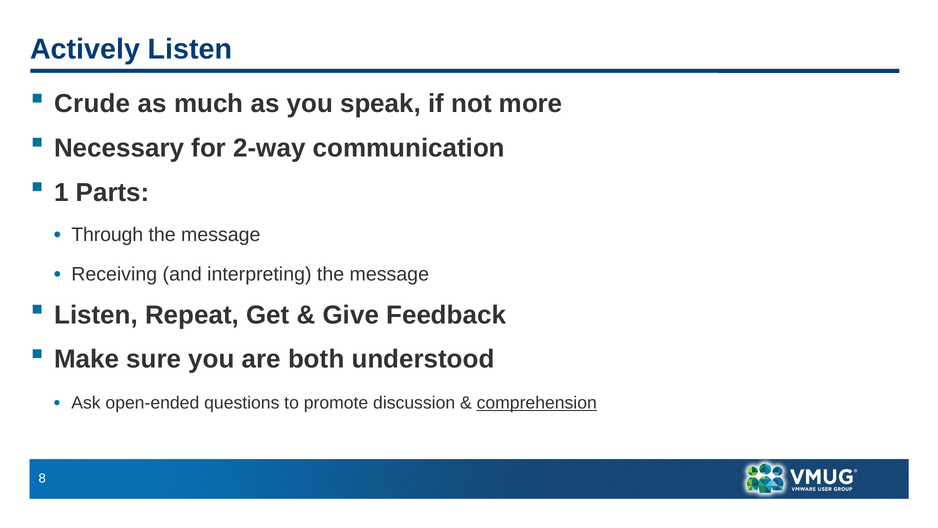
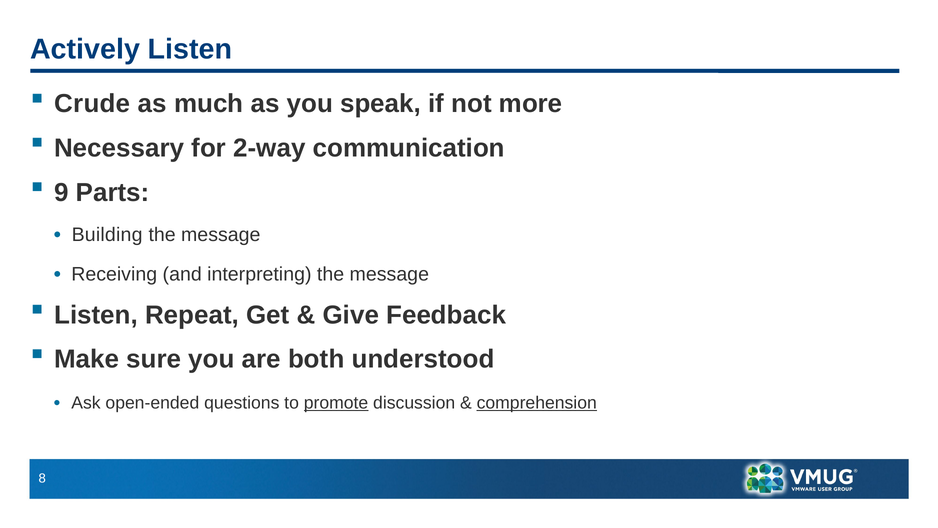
1: 1 -> 9
Through: Through -> Building
promote underline: none -> present
